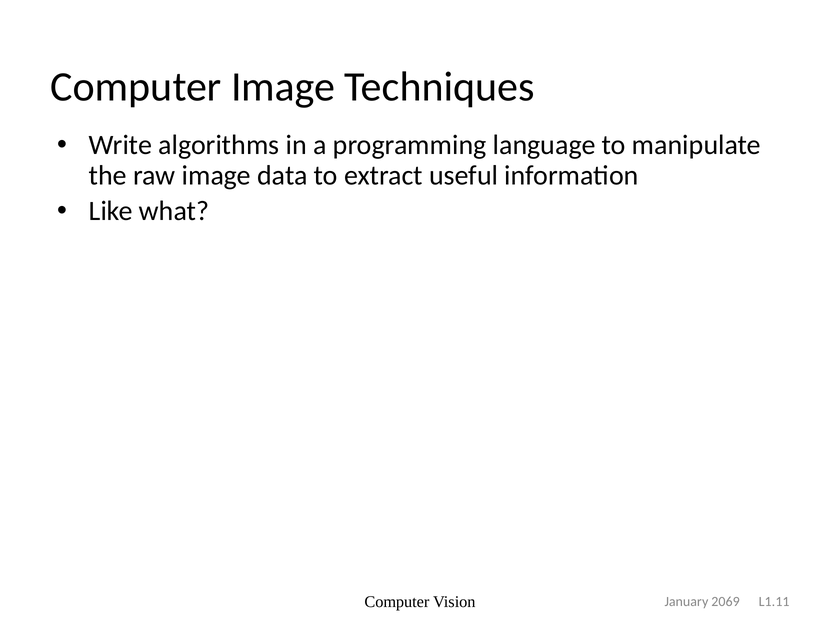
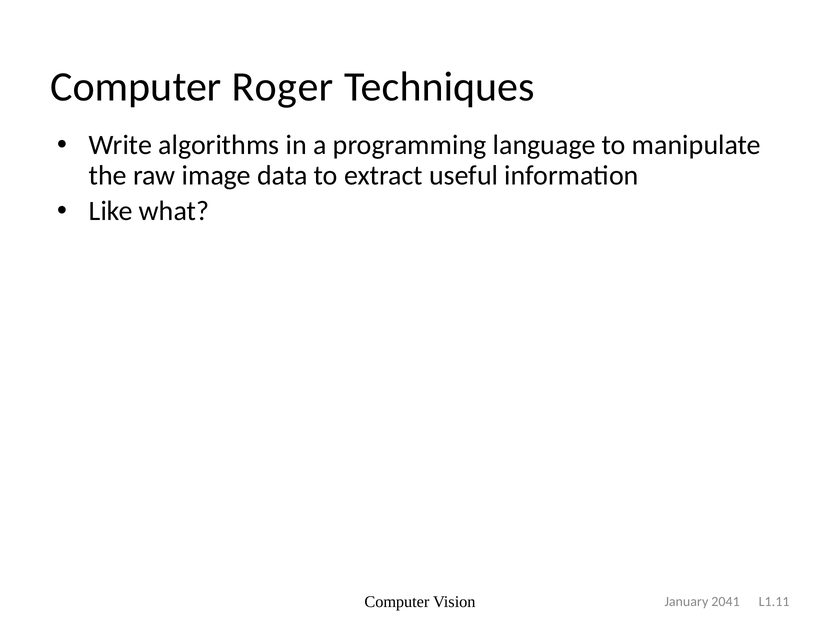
Computer Image: Image -> Roger
2069: 2069 -> 2041
